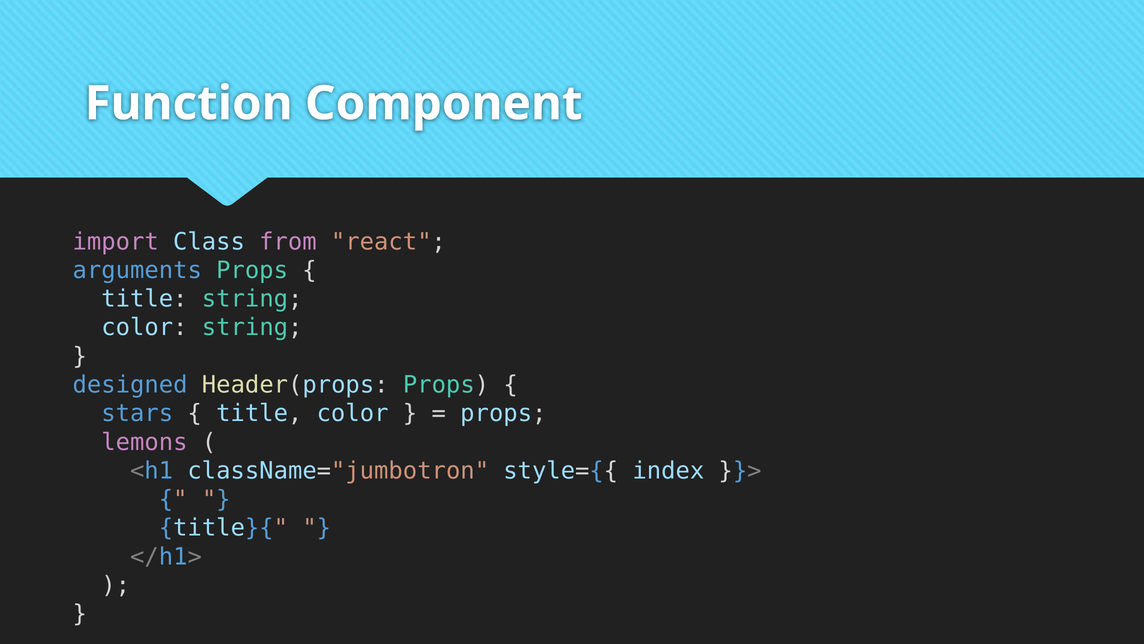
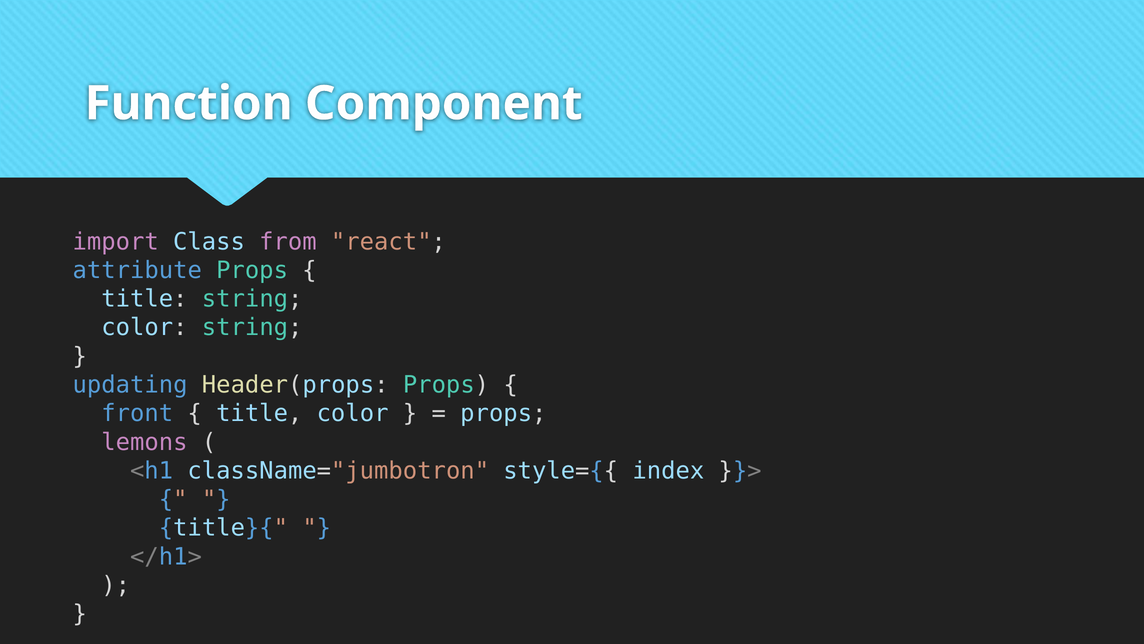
arguments: arguments -> attribute
designed: designed -> updating
stars: stars -> front
